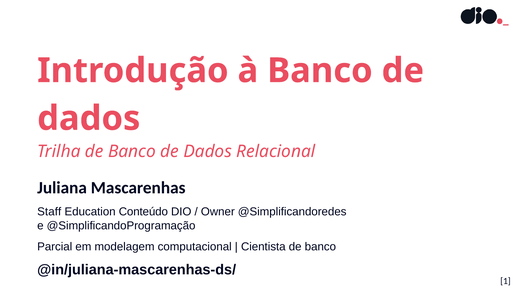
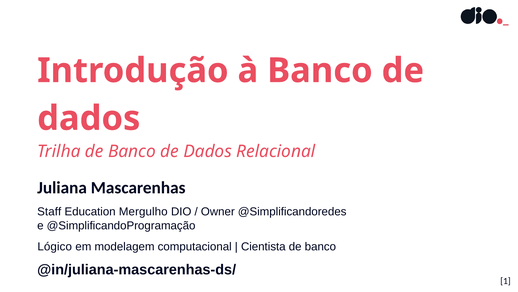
Conteúdo: Conteúdo -> Mergulho
Parcial: Parcial -> Lógico
